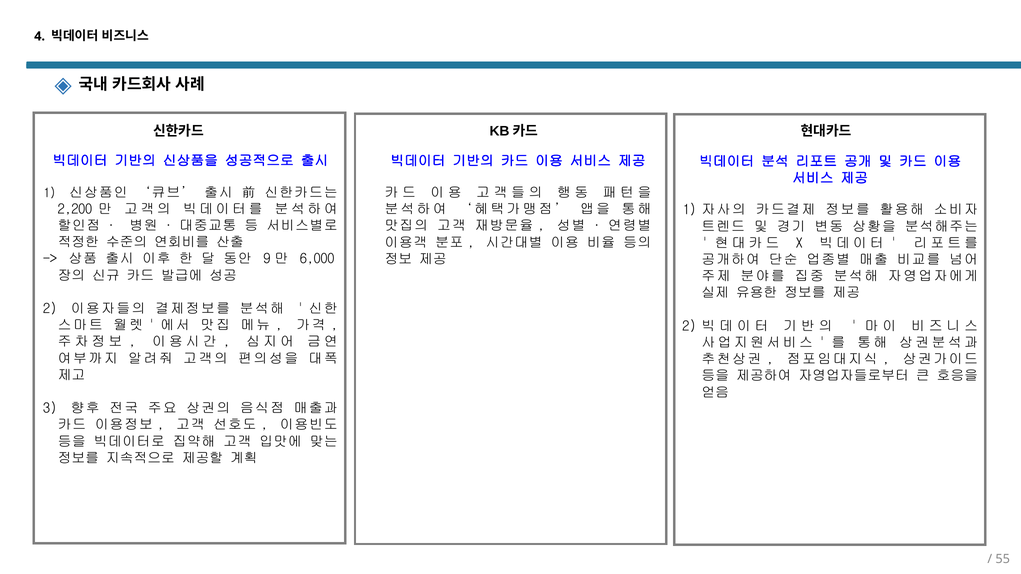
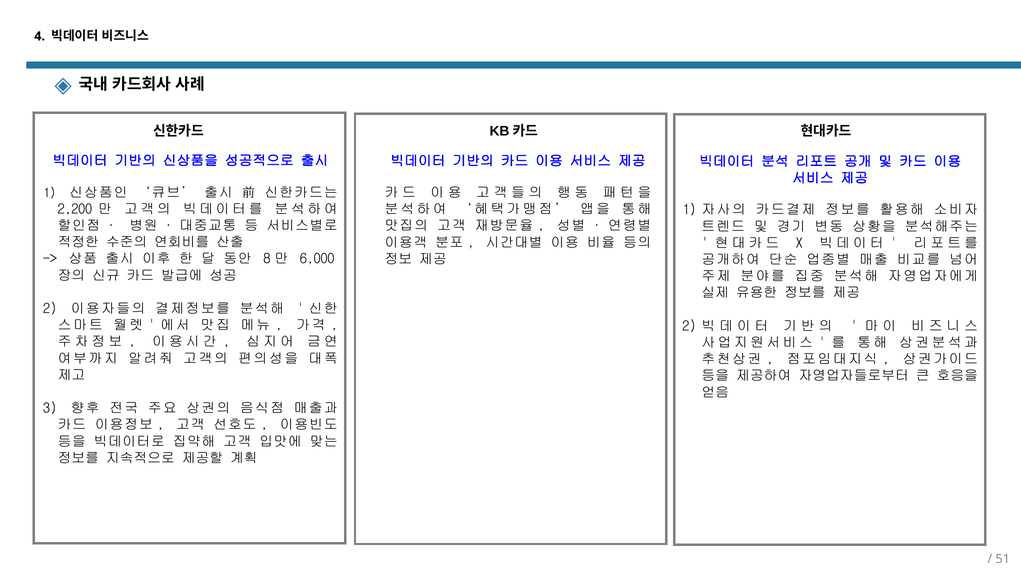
9: 9 -> 8
55: 55 -> 51
